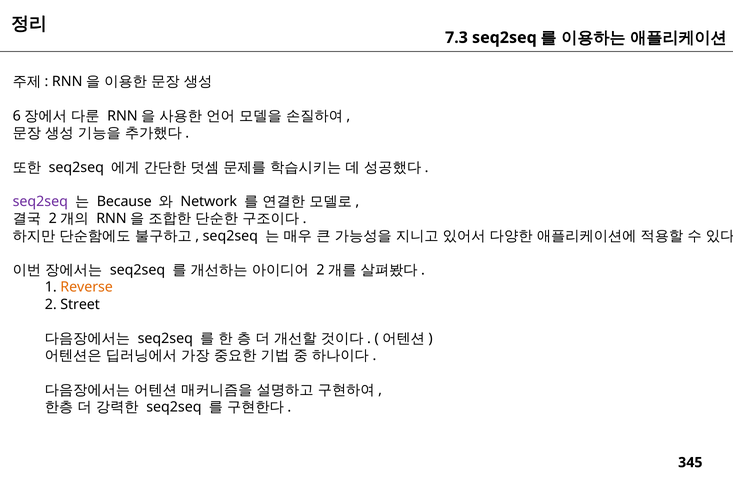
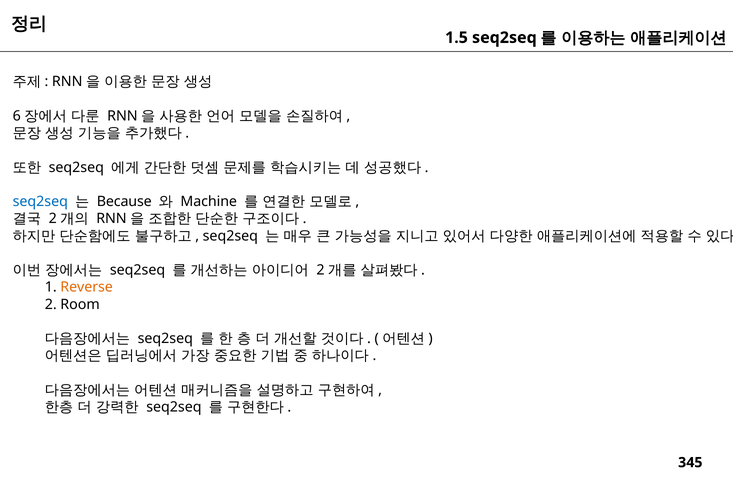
7.3: 7.3 -> 1.5
seq2seq at (40, 201) colour: purple -> blue
Network: Network -> Machine
Street: Street -> Room
